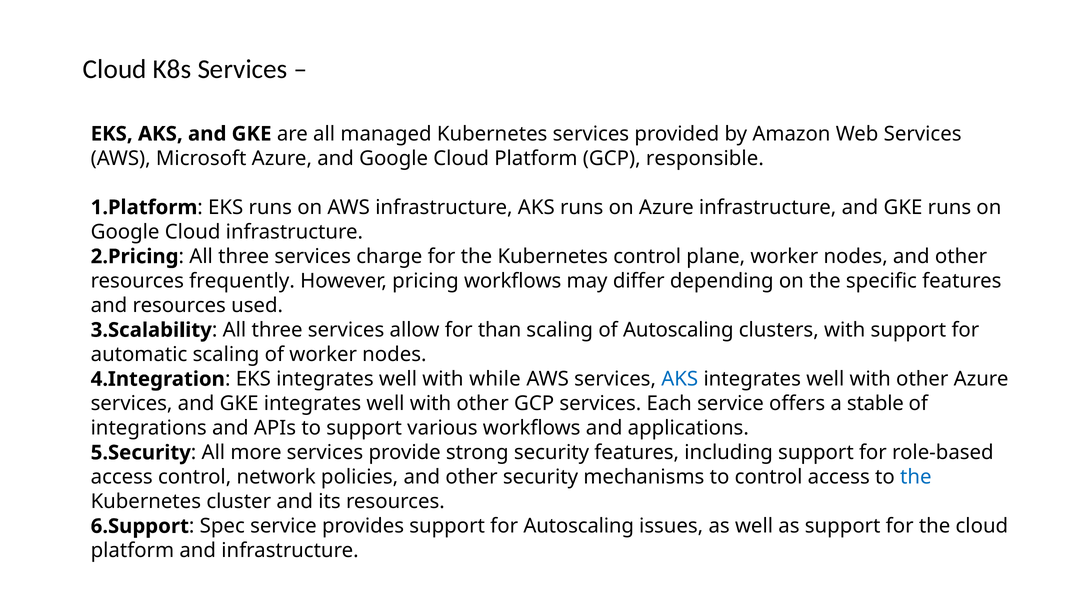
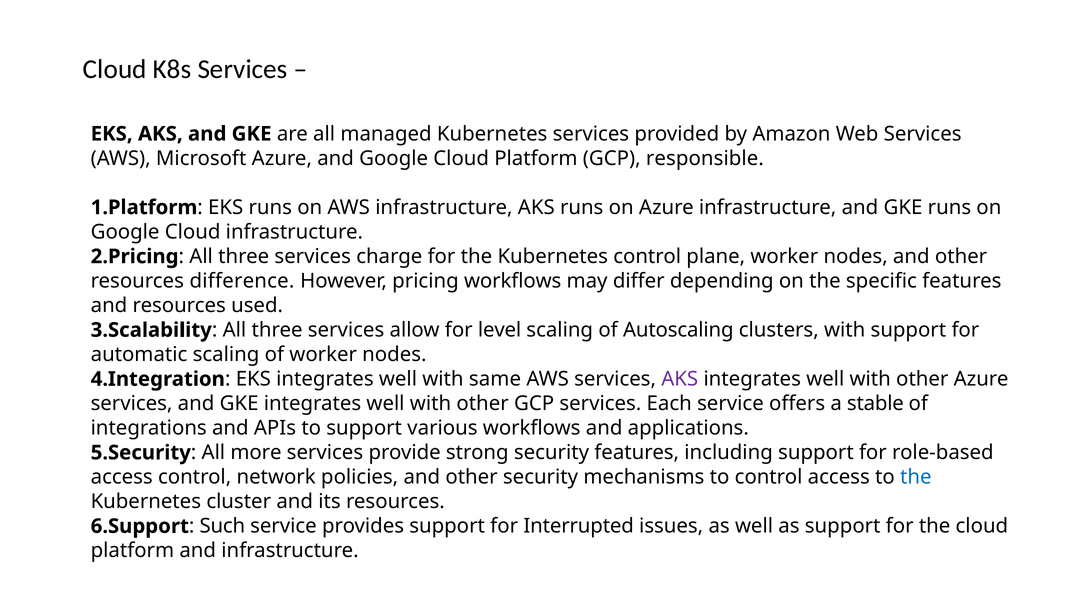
frequently: frequently -> difference
than: than -> level
while: while -> same
AKS at (680, 379) colour: blue -> purple
Spec: Spec -> Such
for Autoscaling: Autoscaling -> Interrupted
